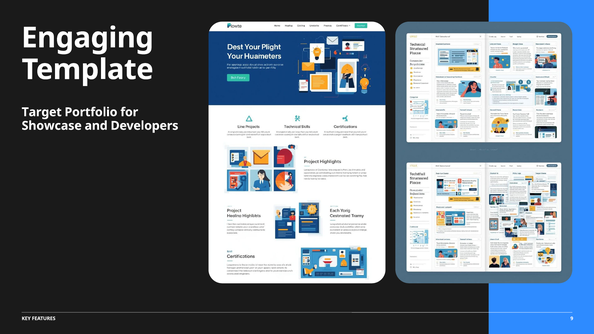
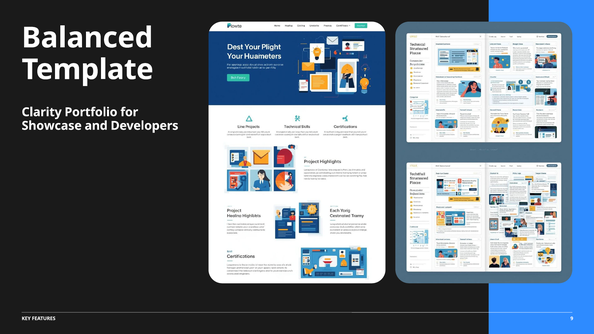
Engaging: Engaging -> Balanced
Target: Target -> Clarity
